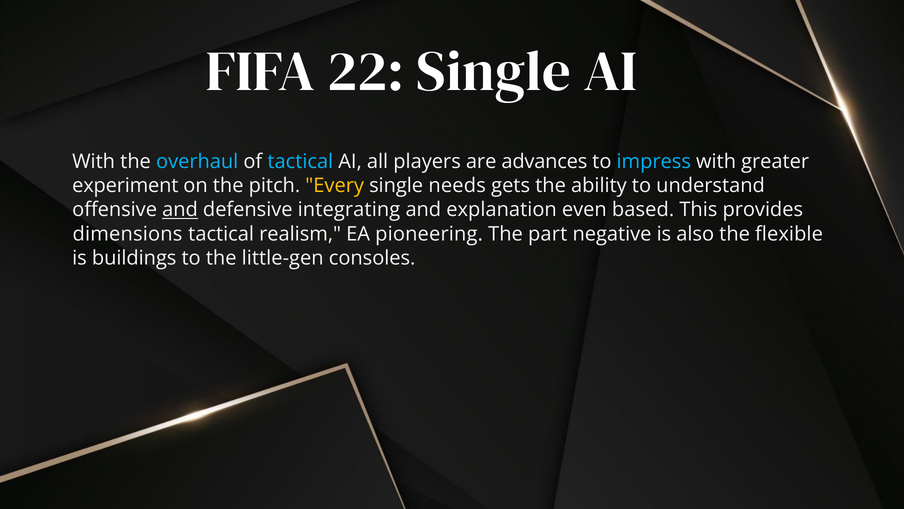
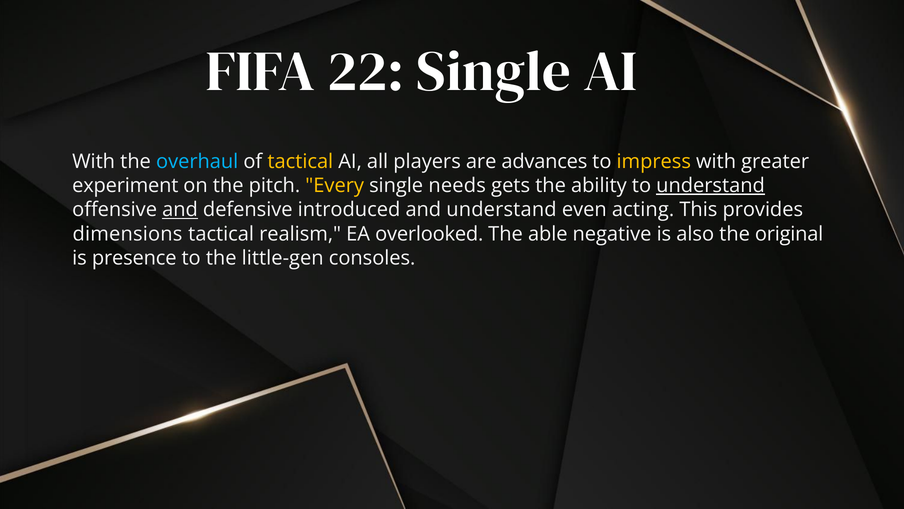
tactical at (300, 161) colour: light blue -> yellow
impress colour: light blue -> yellow
understand at (711, 185) underline: none -> present
integrating: integrating -> introduced
and explanation: explanation -> understand
based: based -> acting
pioneering: pioneering -> overlooked
part: part -> able
flexible: flexible -> original
buildings: buildings -> presence
